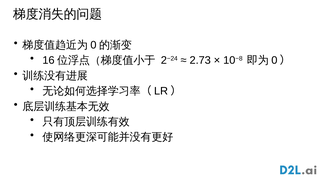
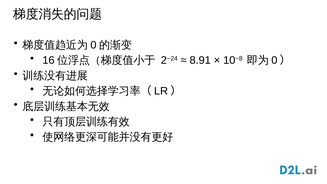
2.73: 2.73 -> 8.91
